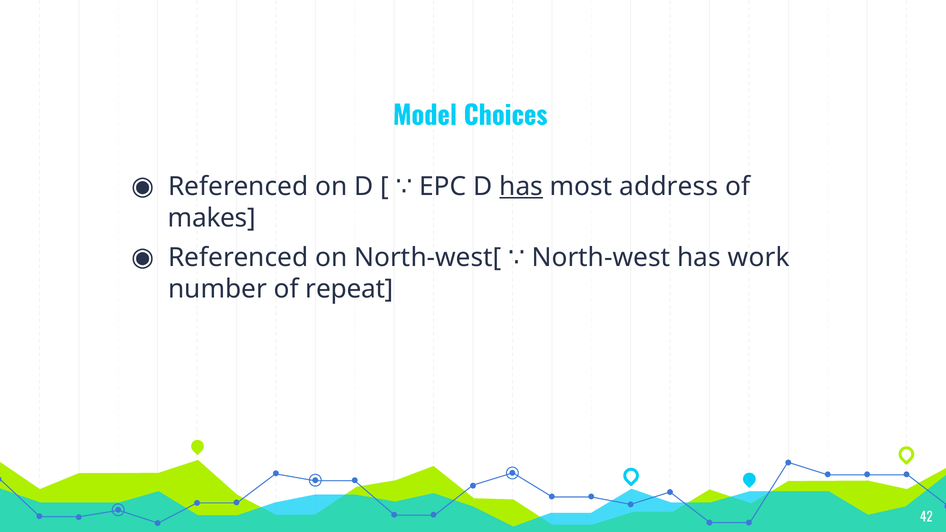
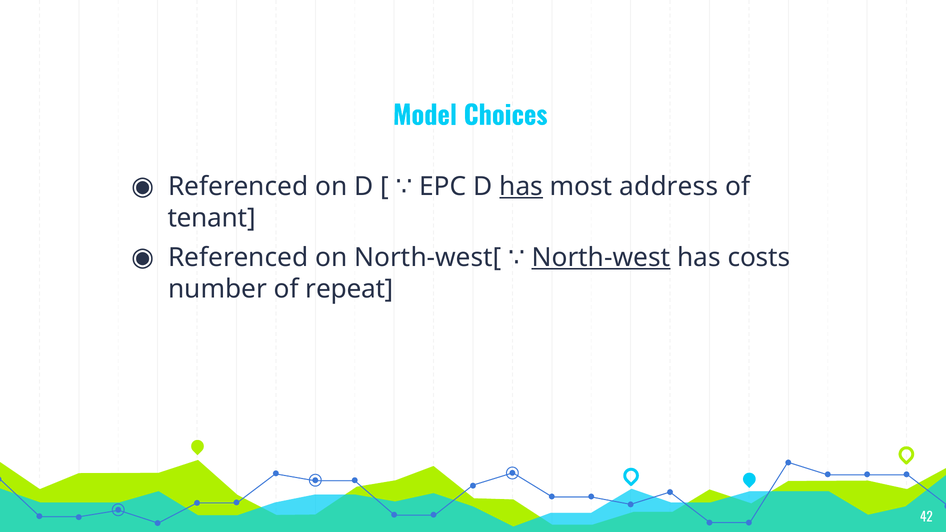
makes: makes -> tenant
North-west underline: none -> present
work: work -> costs
